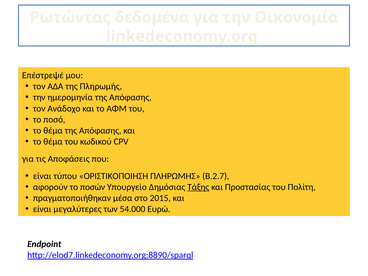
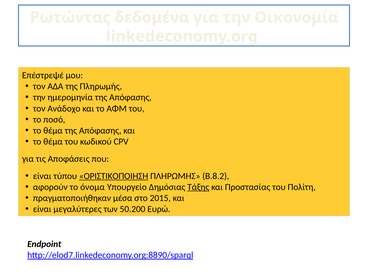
ΟΡΙΣΤΙΚΟΠΟΙΗΣΗ underline: none -> present
Β.2.7: Β.2.7 -> Β.8.2
ποσών: ποσών -> όνομα
54.000: 54.000 -> 50.200
